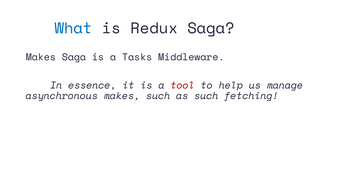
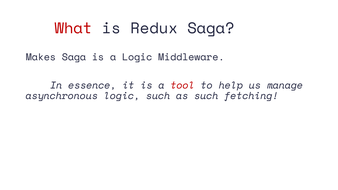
What colour: blue -> red
a Tasks: Tasks -> Logic
asynchronous makes: makes -> logic
